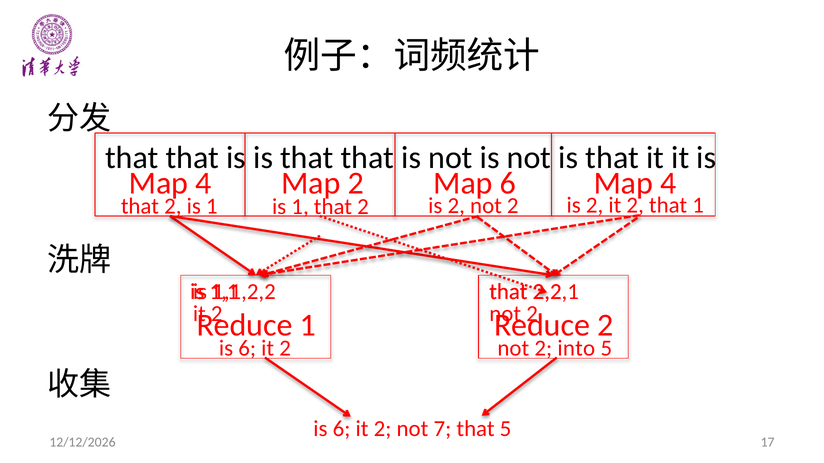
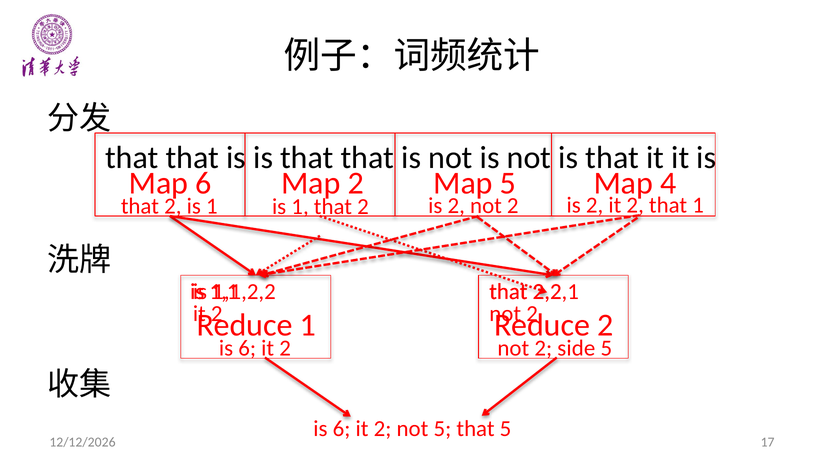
4 at (204, 183): 4 -> 6
Map 6: 6 -> 5
into: into -> side
not 7: 7 -> 5
